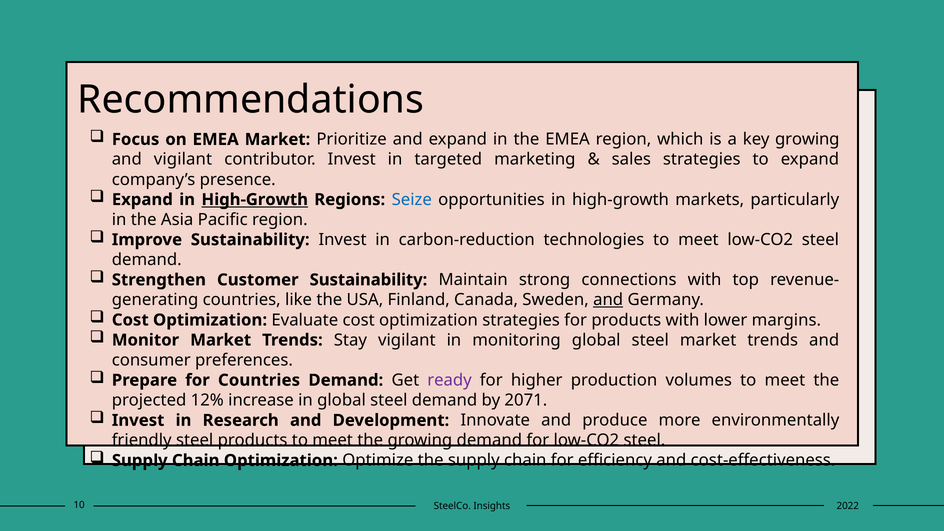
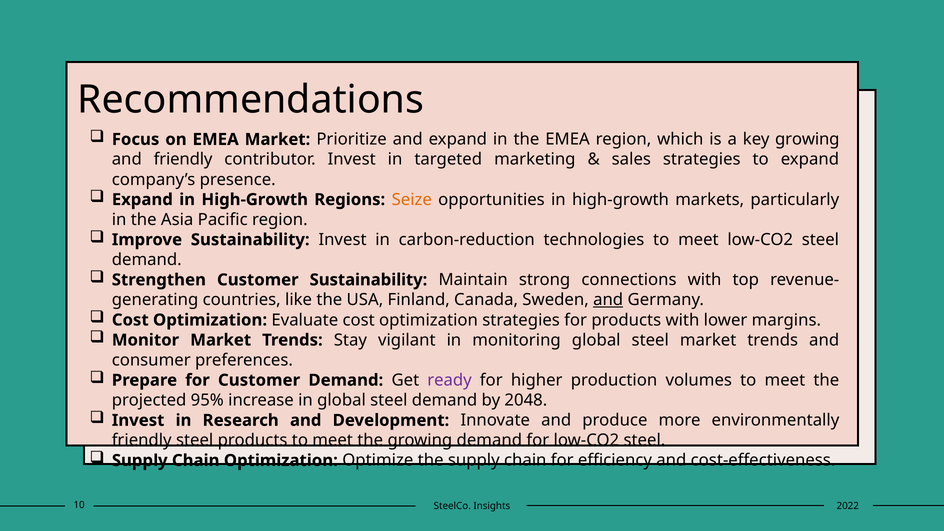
and vigilant: vigilant -> friendly
High-Growth at (255, 200) underline: present -> none
Seize colour: blue -> orange
for Countries: Countries -> Customer
12%: 12% -> 95%
2071: 2071 -> 2048
